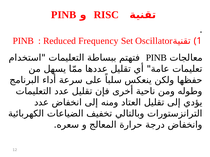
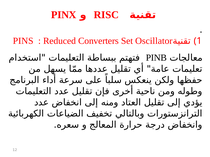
PINB at (64, 15): PINB -> PINX
PINB at (23, 41): PINB -> PINS
Frequency: Frequency -> Converters
